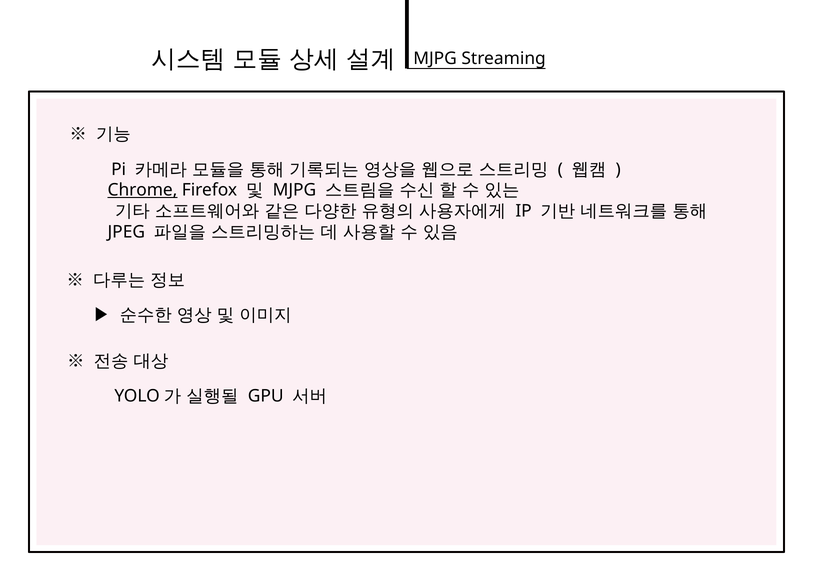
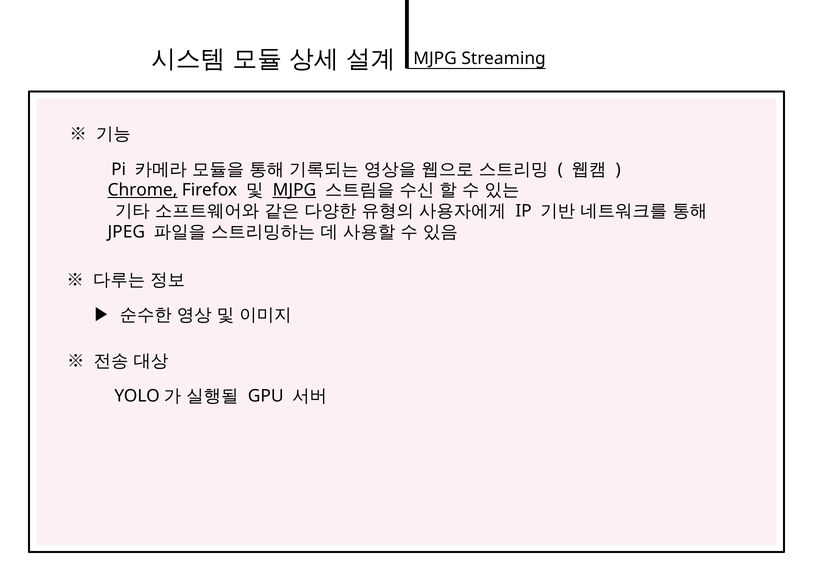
MJPG at (294, 190) underline: none -> present
